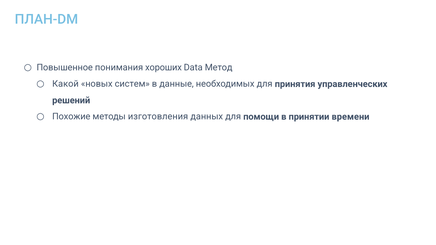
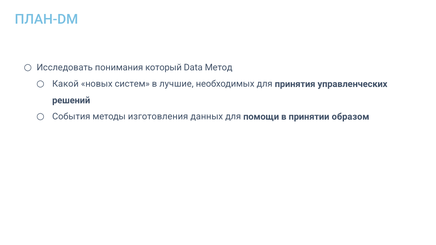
Повышенное: Повышенное -> Исследовать
хороших: хороших -> который
данные: данные -> лучшие
Похожие: Похожие -> События
времени: времени -> образом
